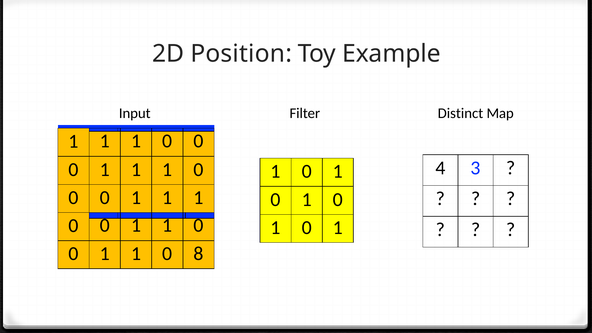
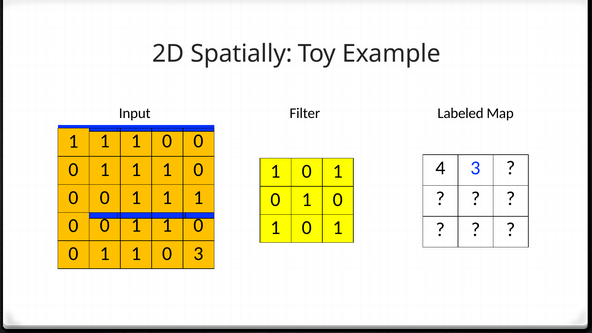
Position: Position -> Spatially
Distinct: Distinct -> Labeled
0 8: 8 -> 3
